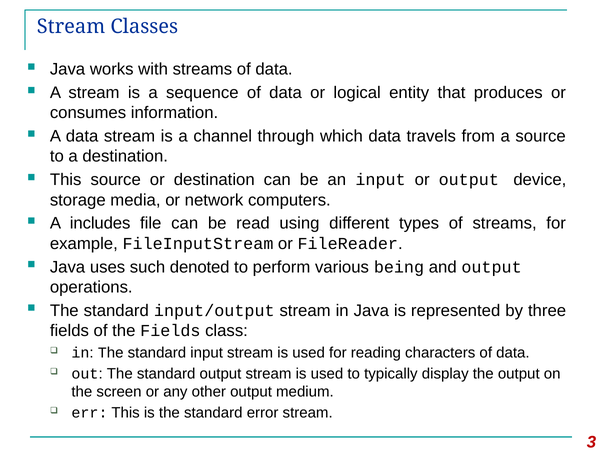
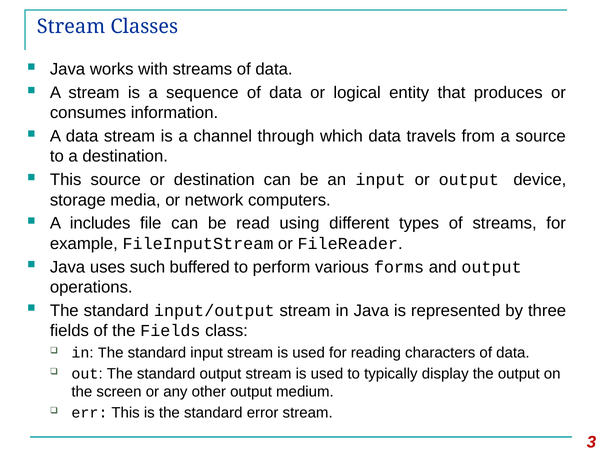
denoted: denoted -> buffered
being: being -> forms
